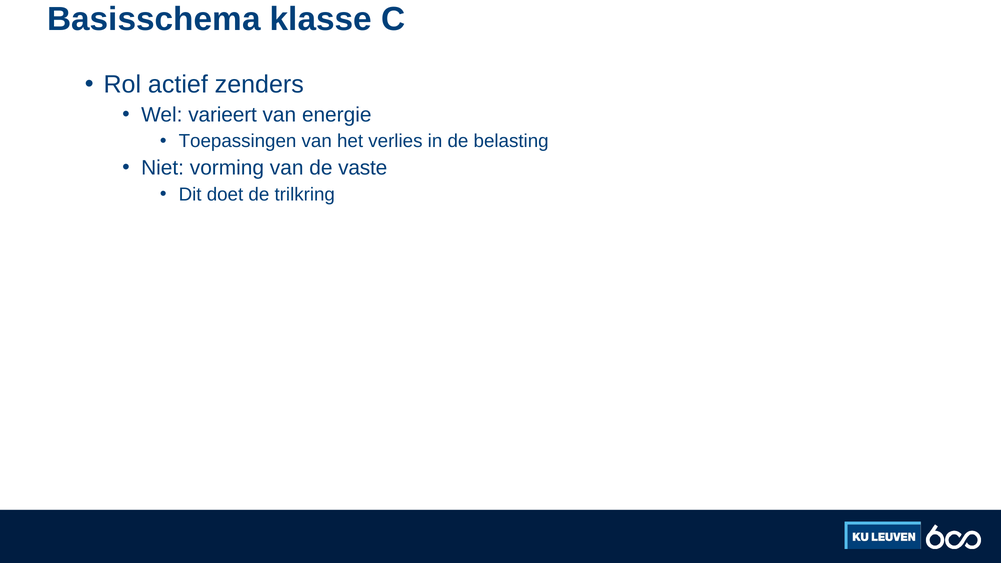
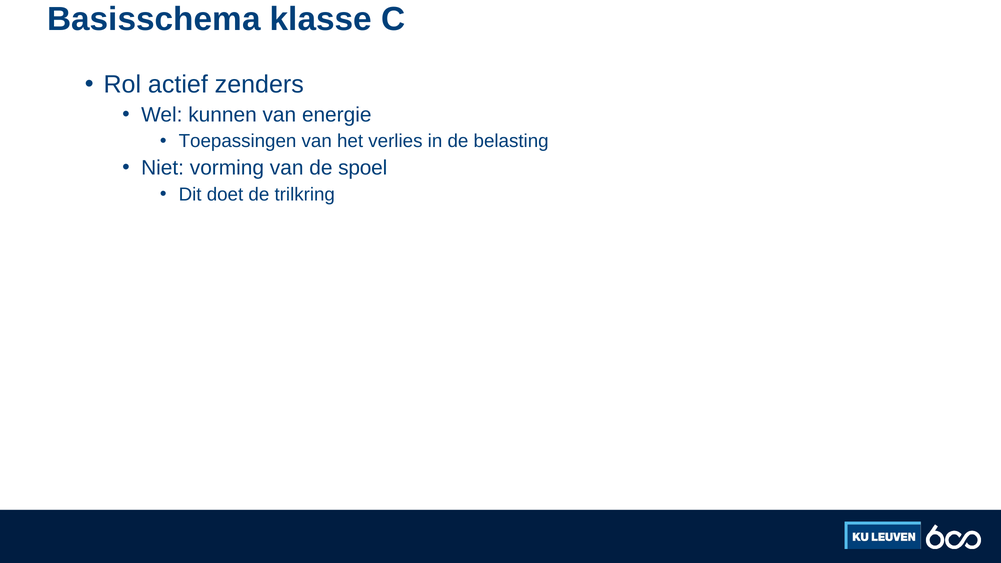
varieert: varieert -> kunnen
vaste: vaste -> spoel
